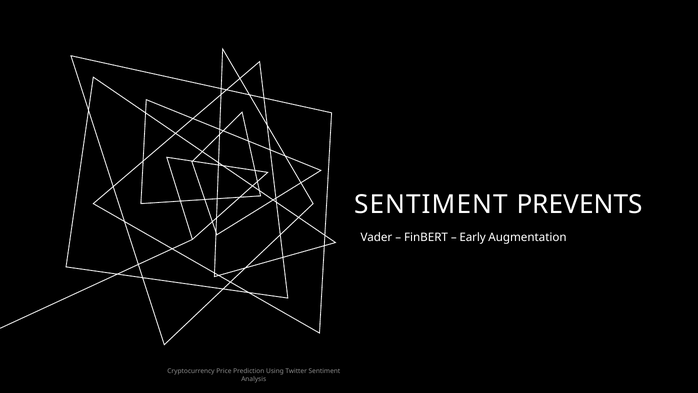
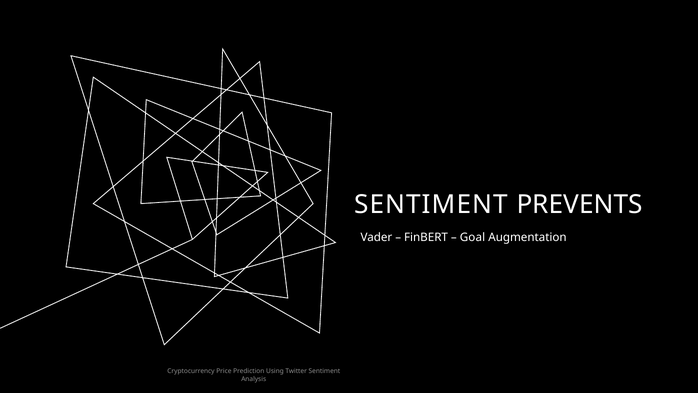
Early: Early -> Goal
